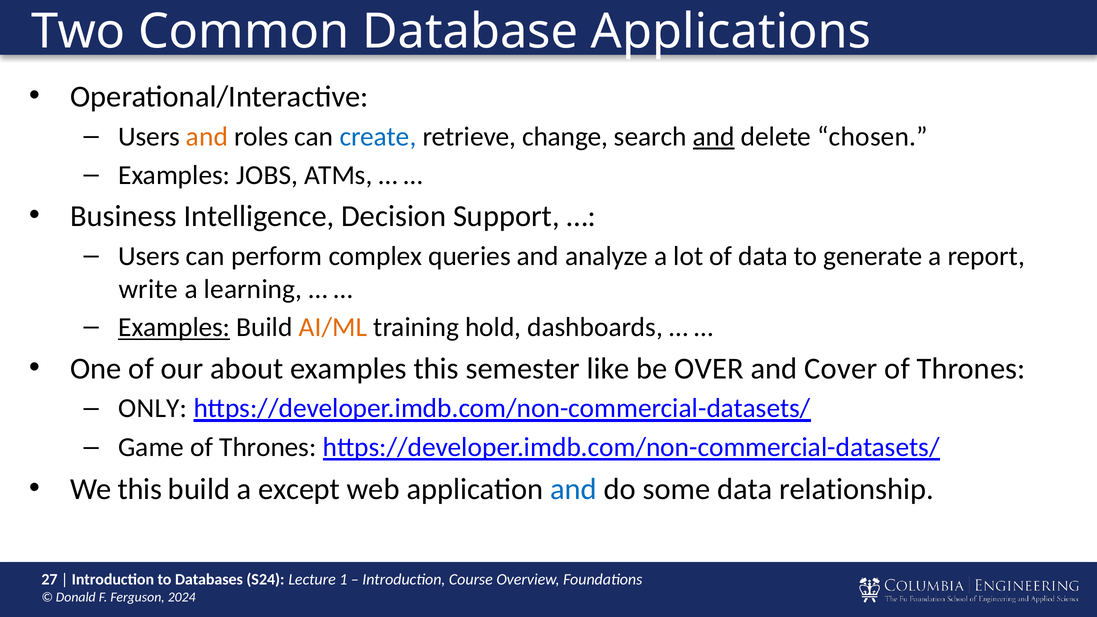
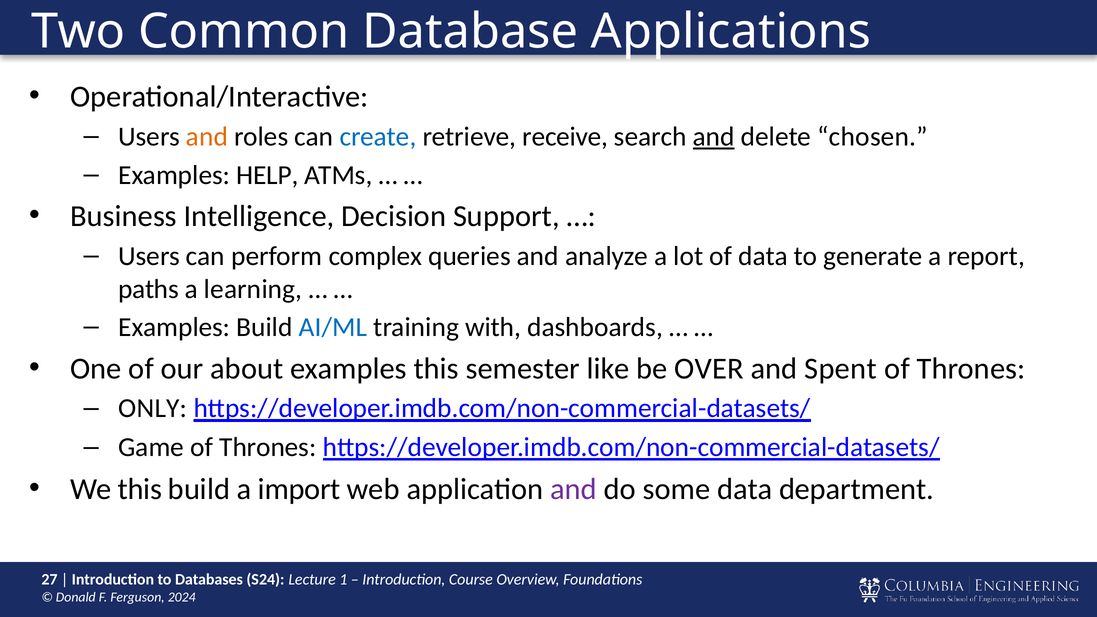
change: change -> receive
JOBS: JOBS -> HELP
write: write -> paths
Examples at (174, 327) underline: present -> none
AI/ML colour: orange -> blue
hold: hold -> with
Cover: Cover -> Spent
except: except -> import
and at (574, 489) colour: blue -> purple
relationship: relationship -> department
